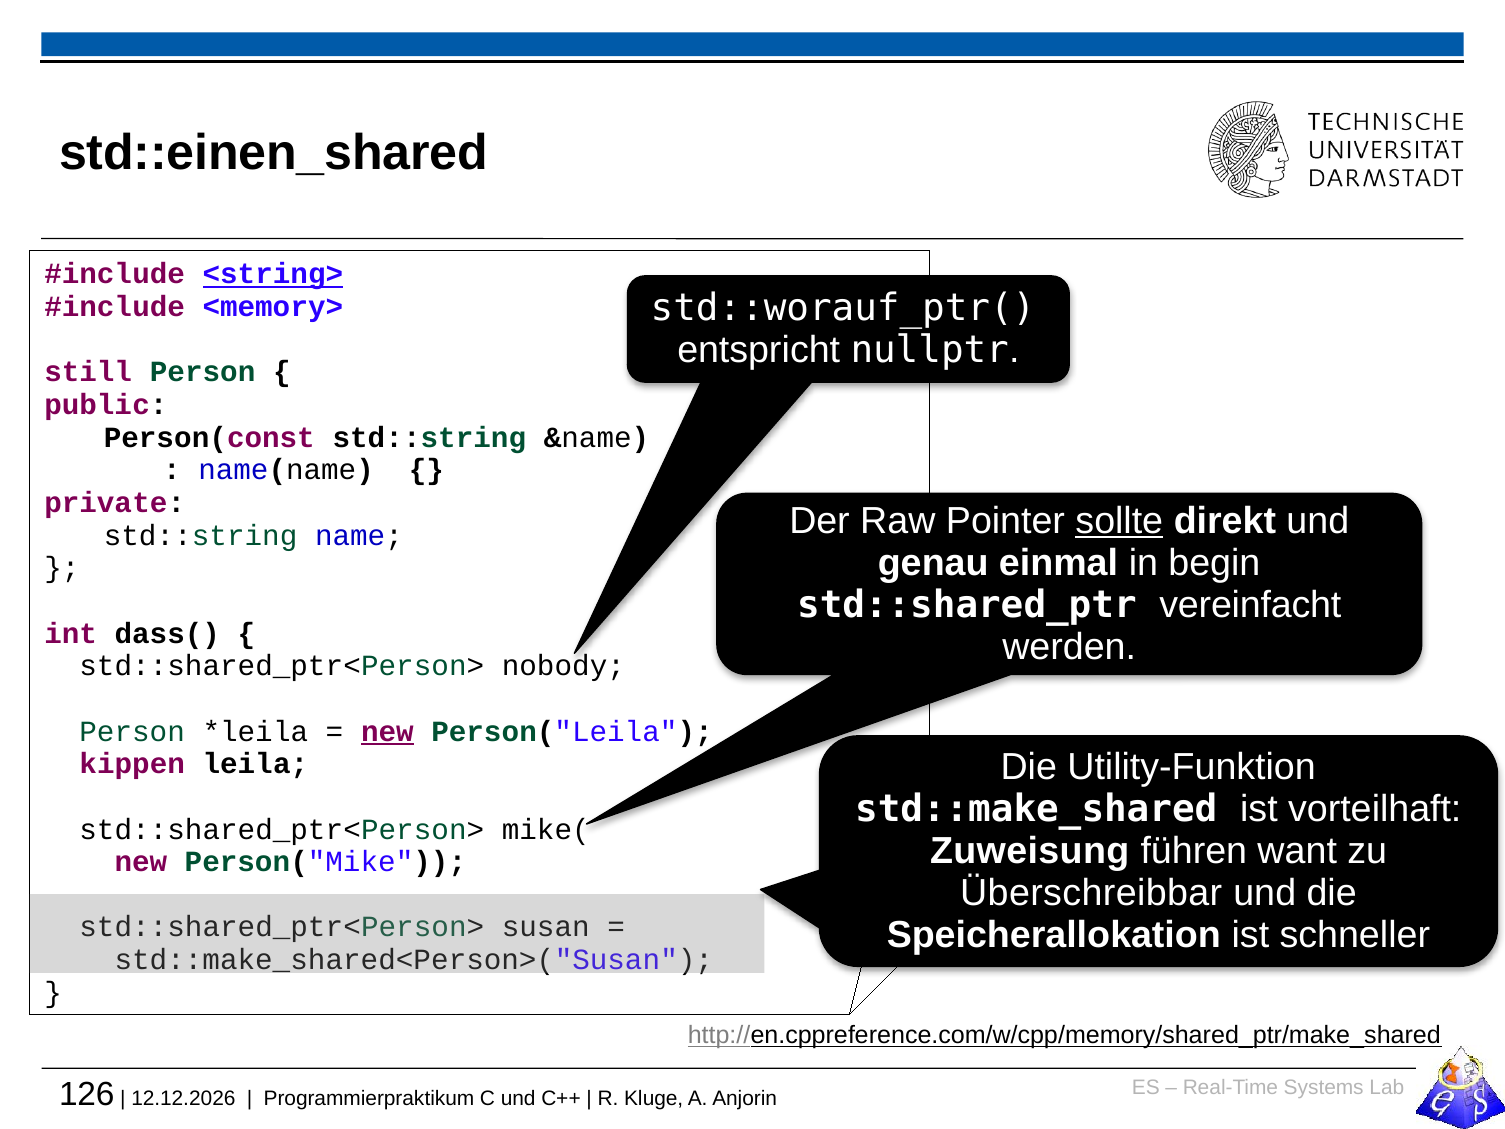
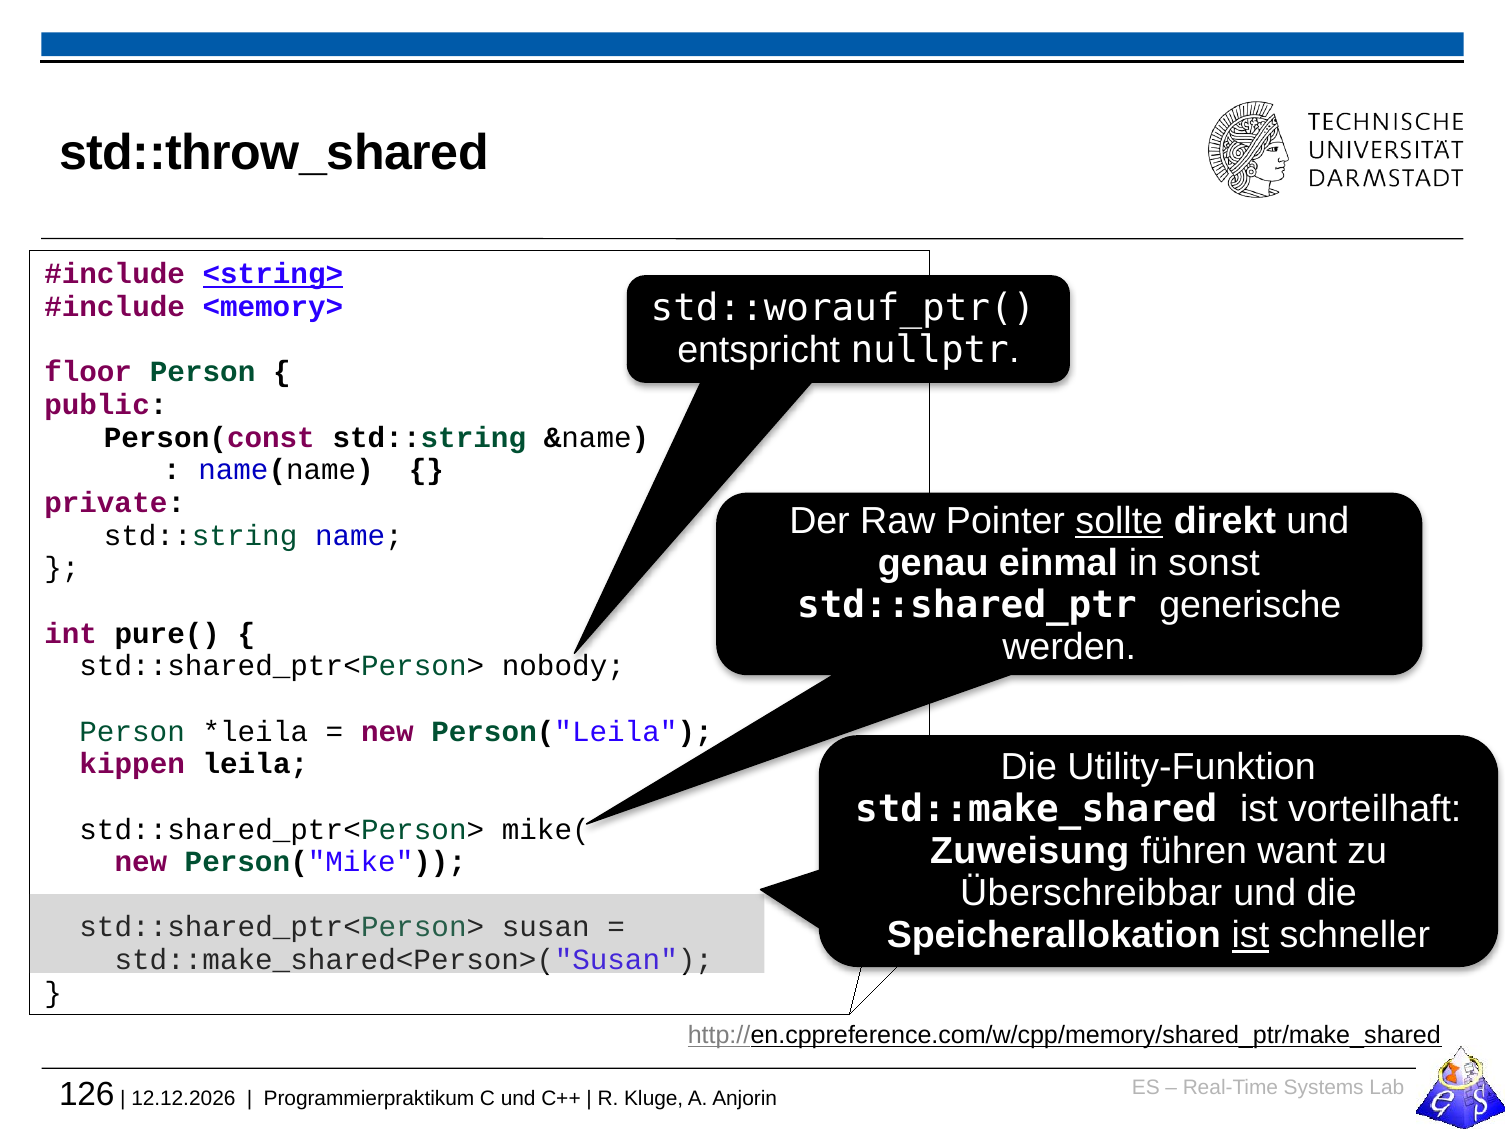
std::einen_shared: std::einen_shared -> std::throw_shared
still: still -> floor
begin: begin -> sonst
vereinfacht: vereinfacht -> generische
dass(: dass( -> pure(
new at (387, 731) underline: present -> none
ist at (1250, 935) underline: none -> present
